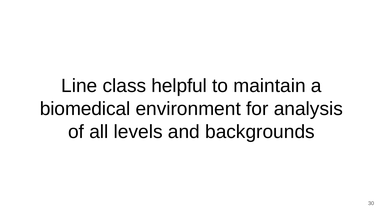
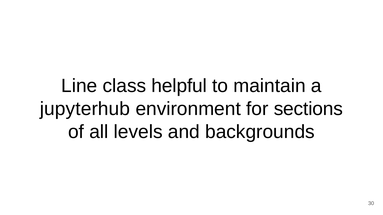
biomedical: biomedical -> jupyterhub
analysis: analysis -> sections
